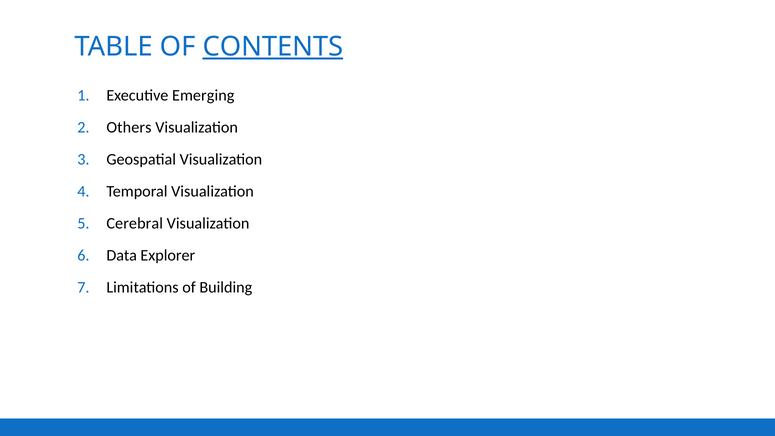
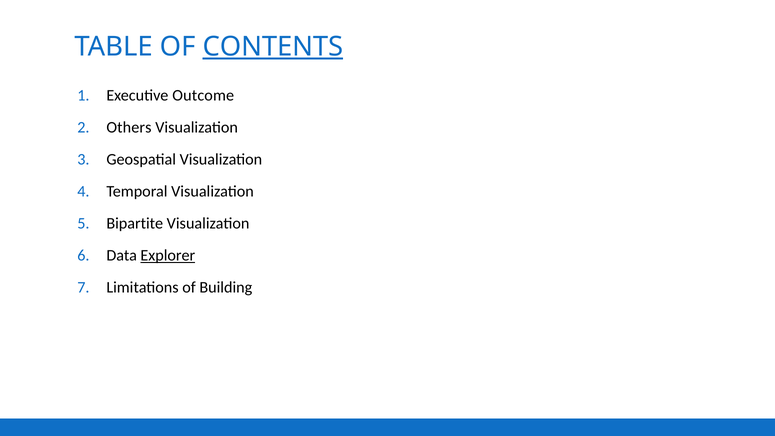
Emerging: Emerging -> Outcome
Cerebral: Cerebral -> Bipartite
Explorer underline: none -> present
